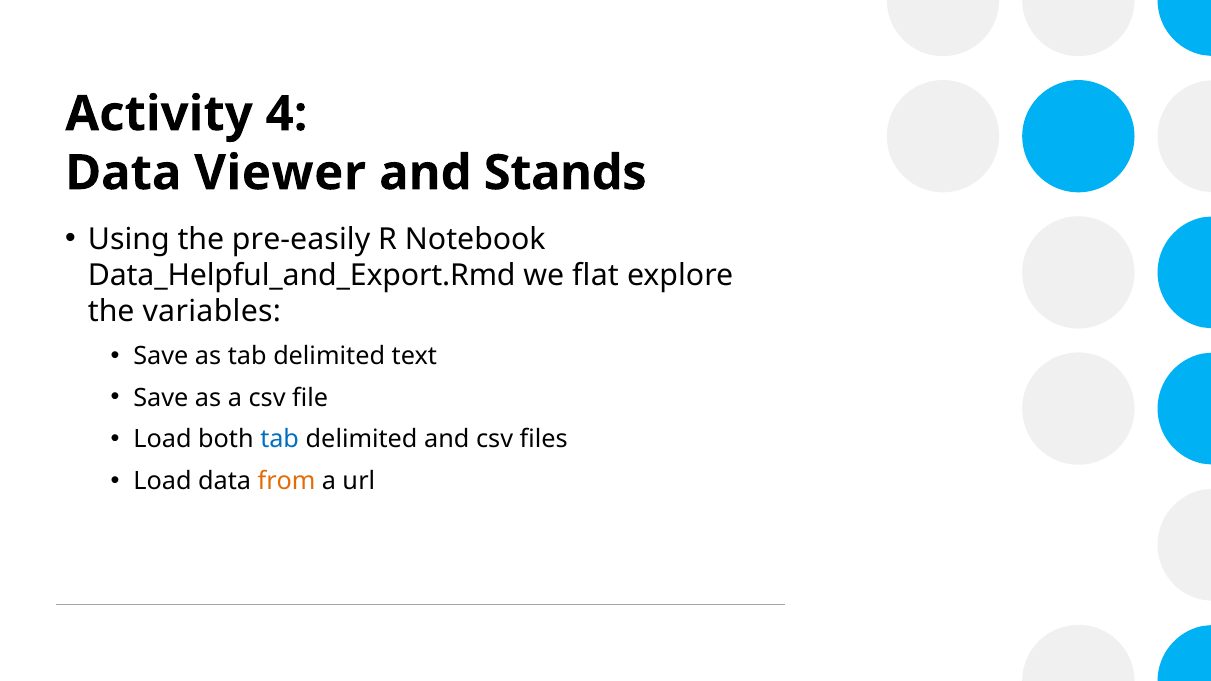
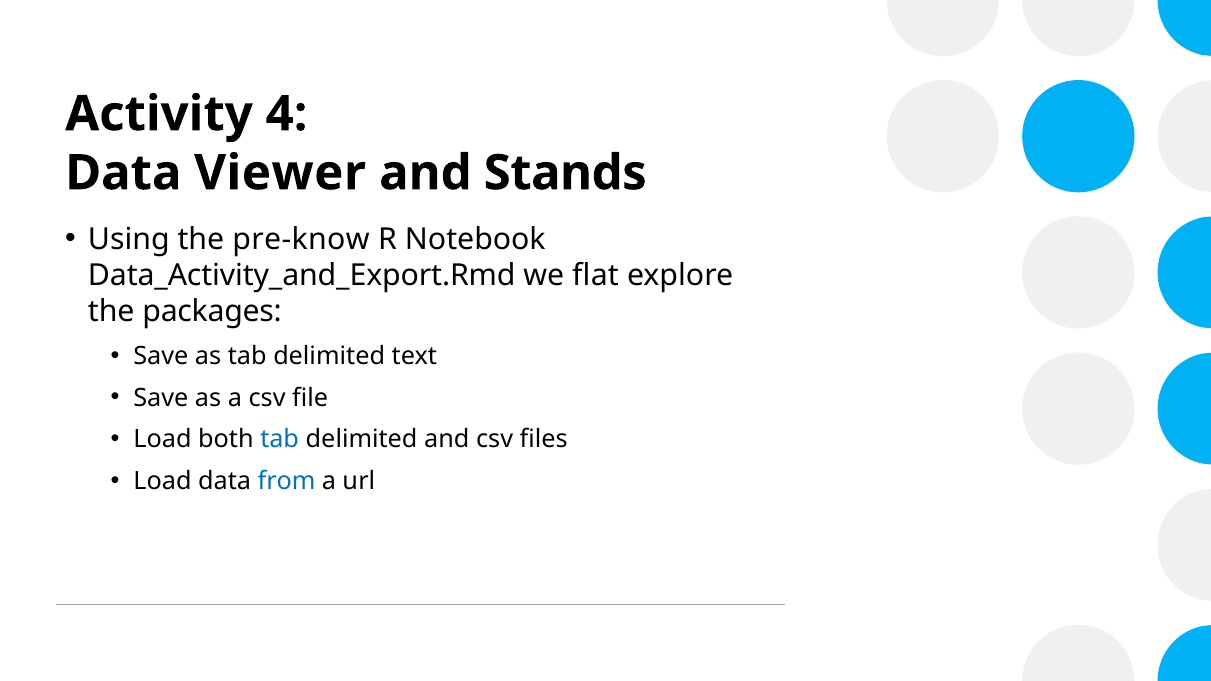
pre-easily: pre-easily -> pre-know
Data_Helpful_and_Export.Rmd: Data_Helpful_and_Export.Rmd -> Data_Activity_and_Export.Rmd
variables: variables -> packages
from colour: orange -> blue
